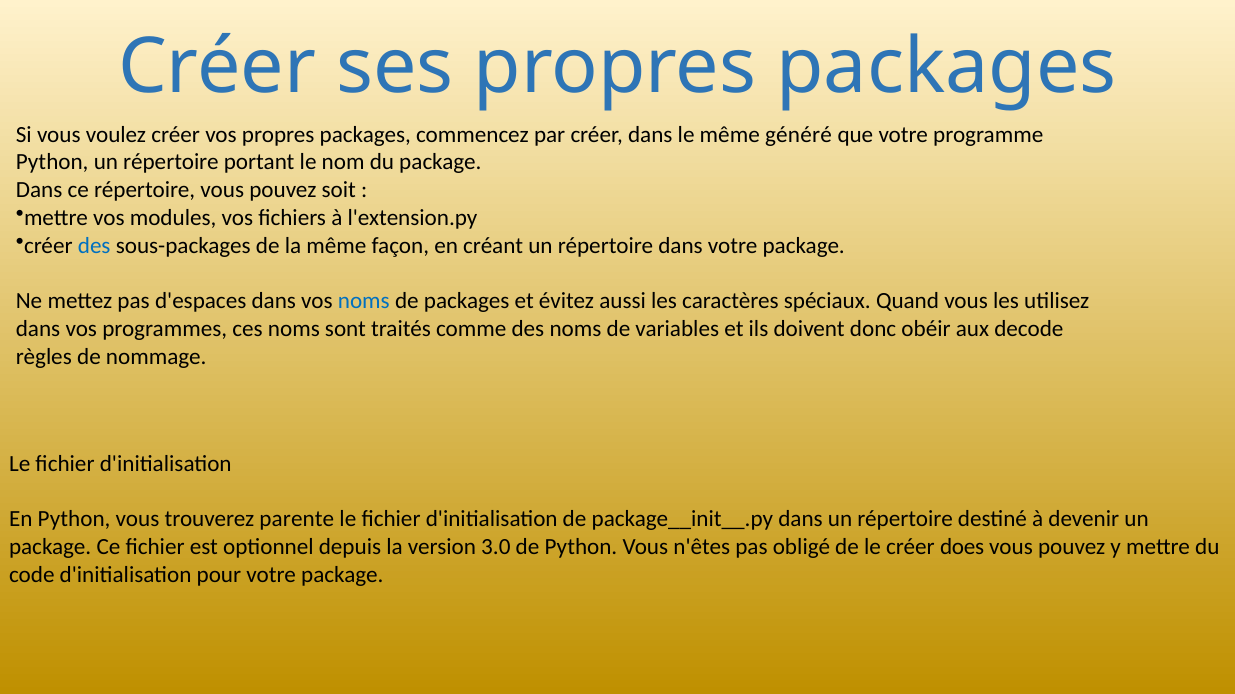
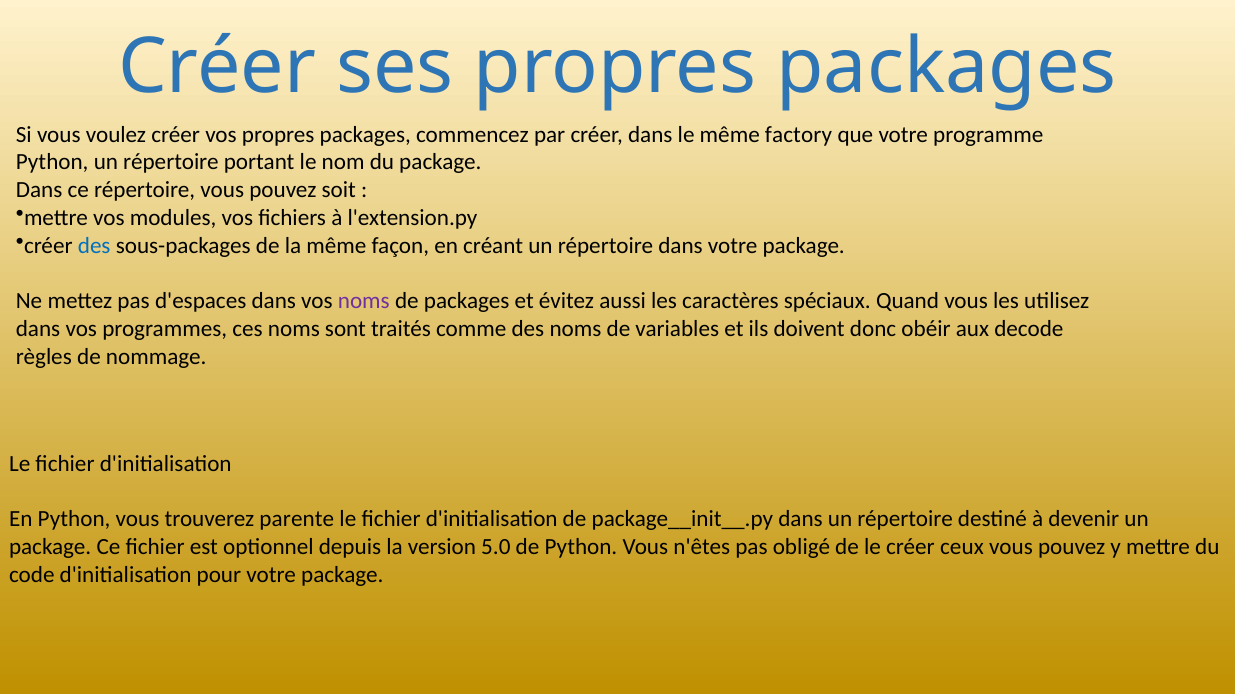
généré: généré -> factory
noms at (364, 301) colour: blue -> purple
3.0: 3.0 -> 5.0
does: does -> ceux
